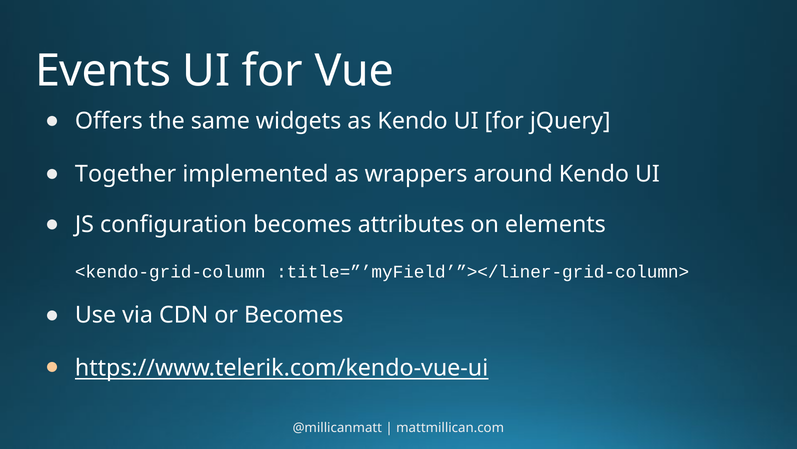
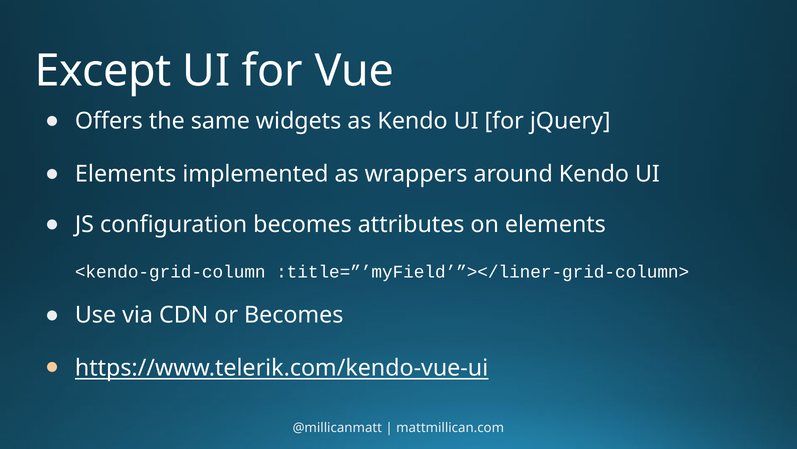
Events: Events -> Except
Together at (126, 174): Together -> Elements
